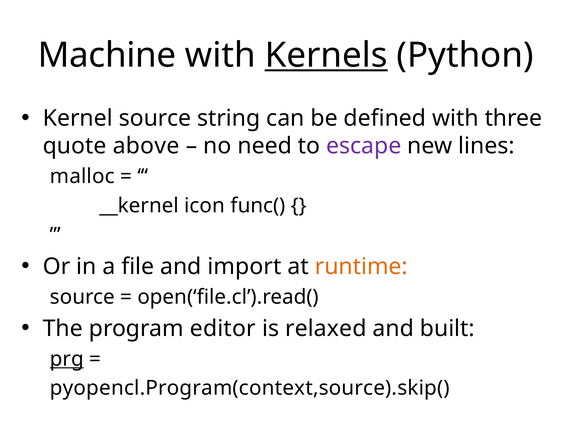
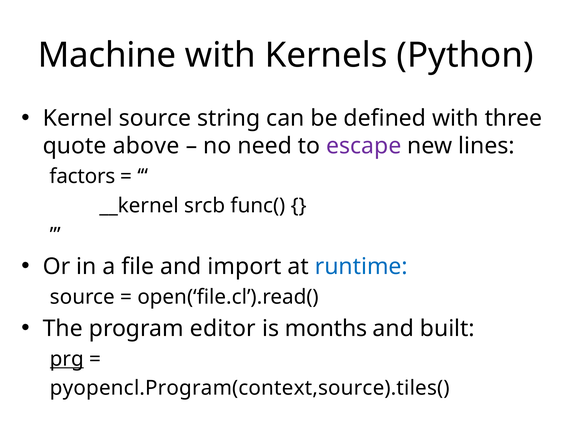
Kernels underline: present -> none
malloc: malloc -> factors
icon: icon -> srcb
runtime colour: orange -> blue
relaxed: relaxed -> months
pyopencl.Program(context,source).skip(: pyopencl.Program(context,source).skip( -> pyopencl.Program(context,source).tiles(
